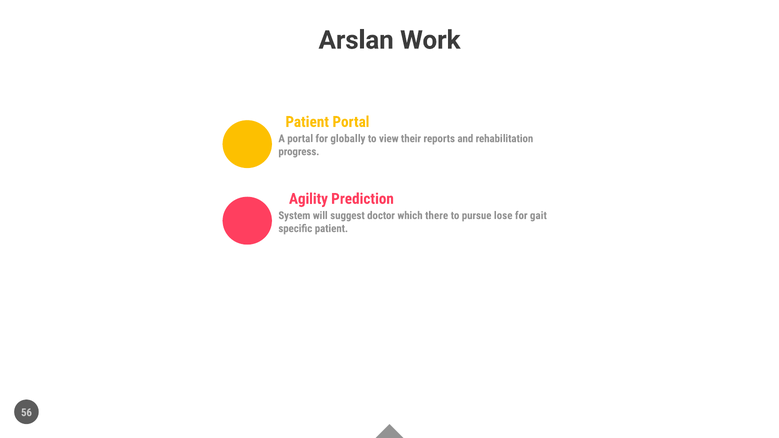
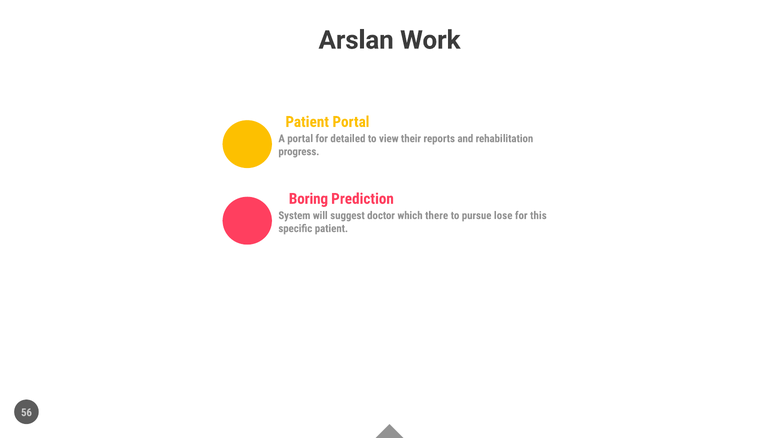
globally: globally -> detailed
Agility: Agility -> Boring
gait: gait -> this
